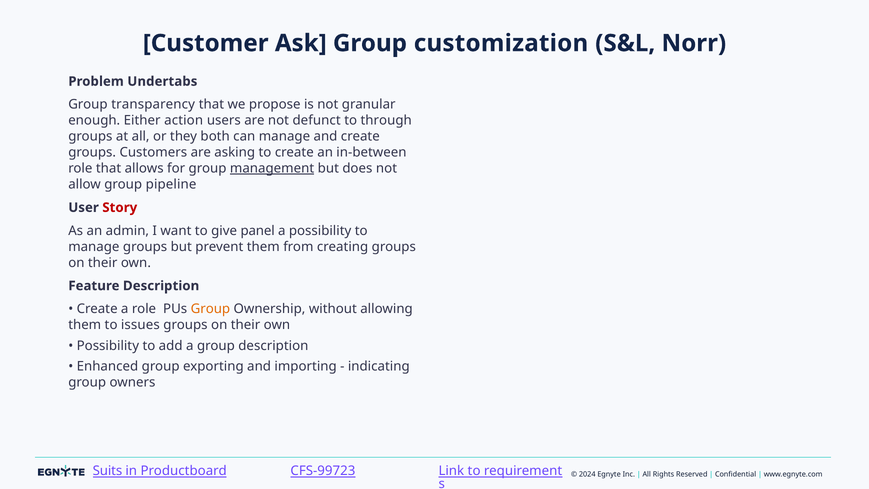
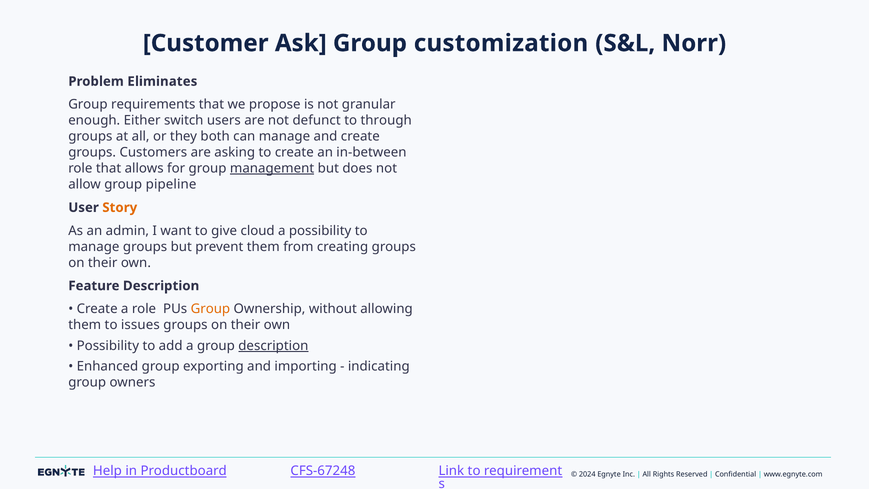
Undertabs: Undertabs -> Eliminates
transparency: transparency -> requirements
action: action -> switch
Story colour: red -> orange
panel: panel -> cloud
description at (273, 346) underline: none -> present
Suits: Suits -> Help
CFS-99723: CFS-99723 -> CFS-67248
